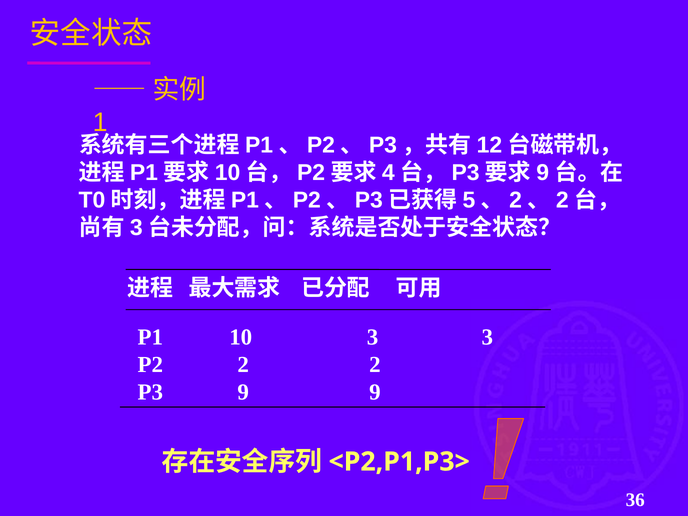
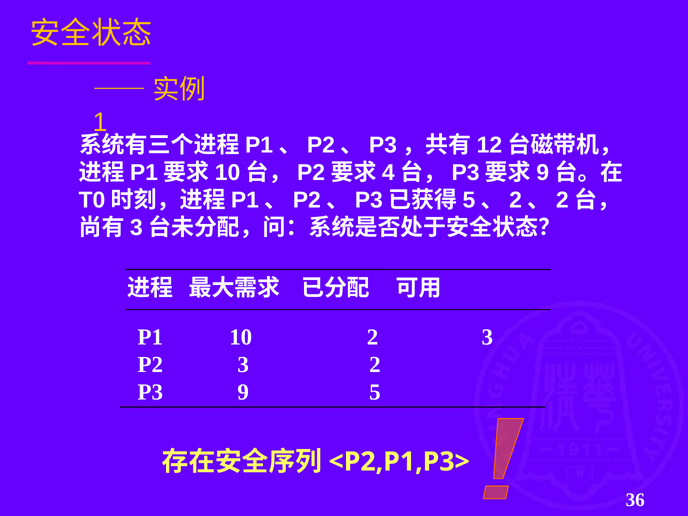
10 3: 3 -> 2
P2 2: 2 -> 3
9 9: 9 -> 5
